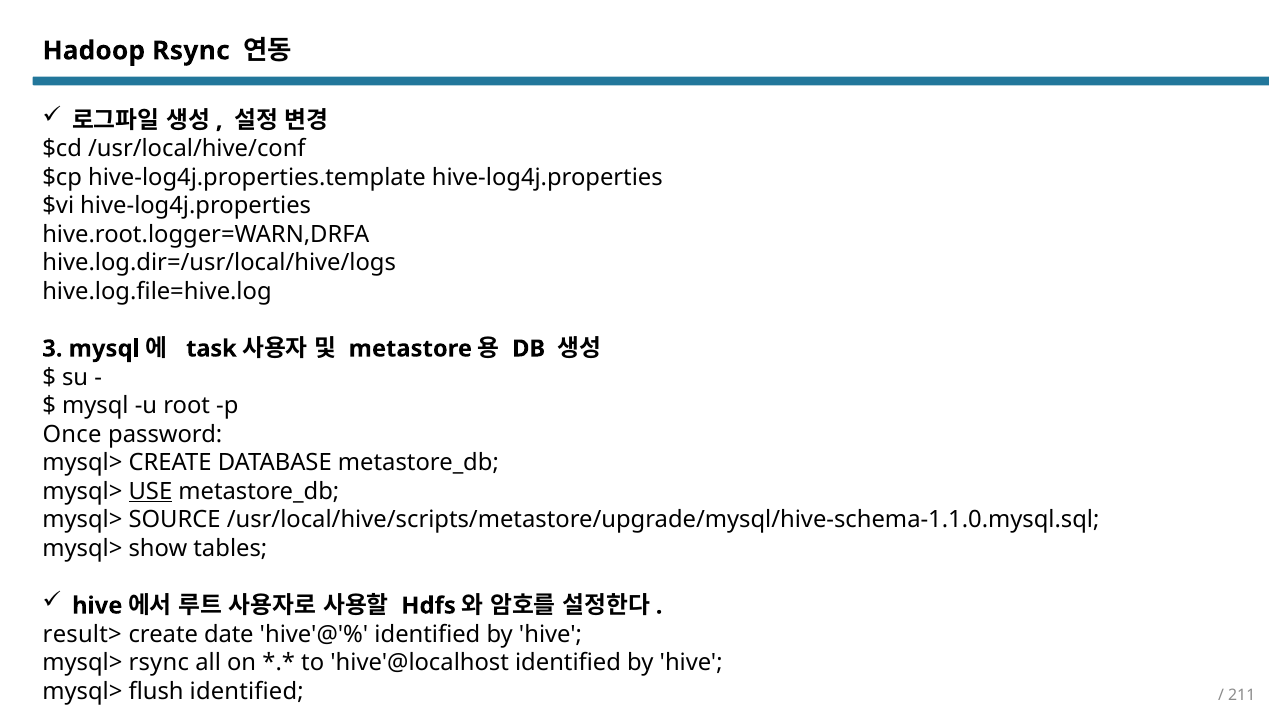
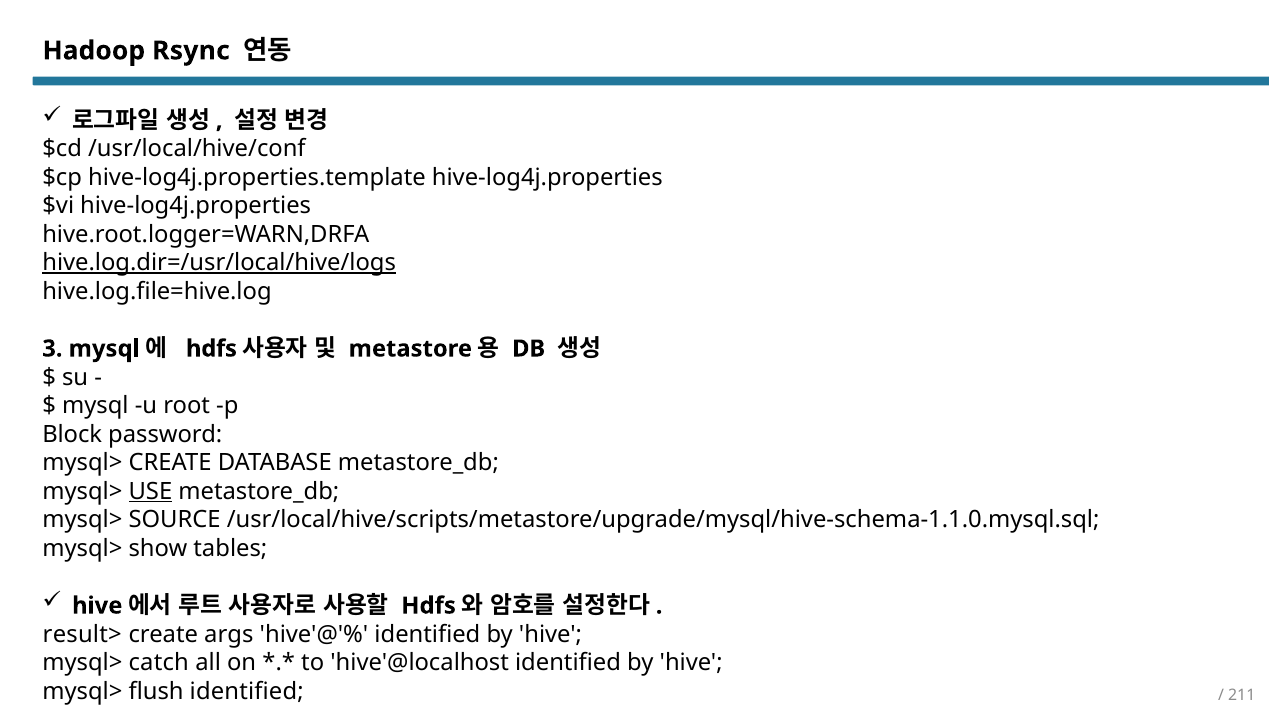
hive.log.dir=/usr/local/hive/logs underline: none -> present
task at (211, 349): task -> hdfs
Once: Once -> Block
date: date -> args
mysql> rsync: rsync -> catch
